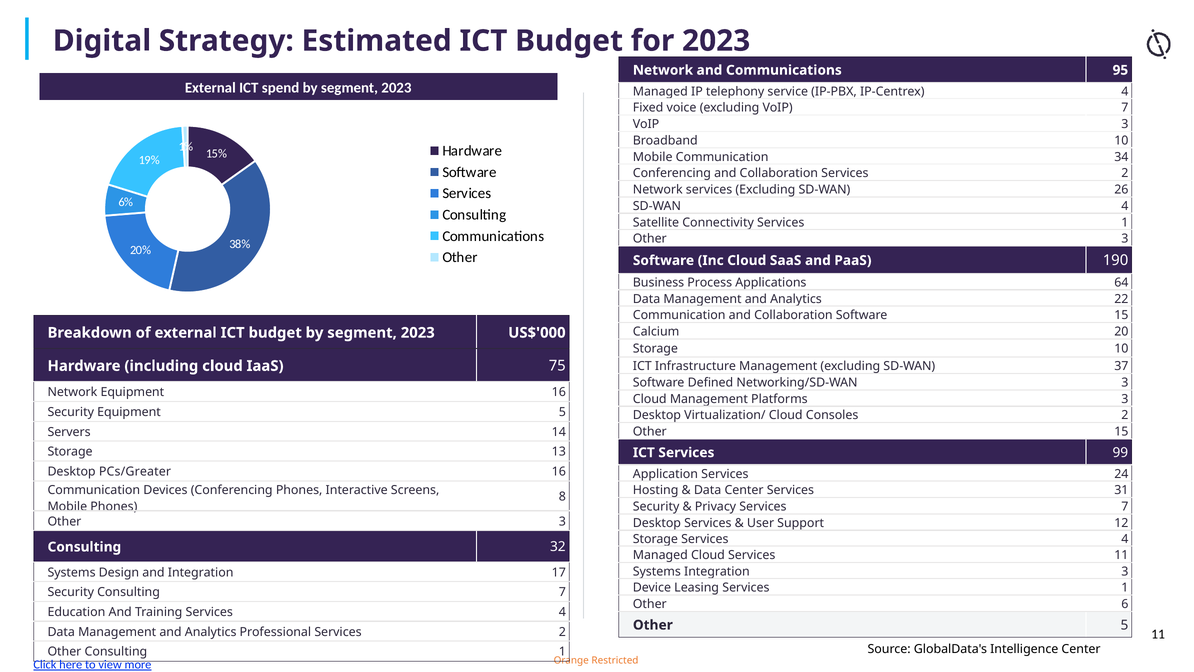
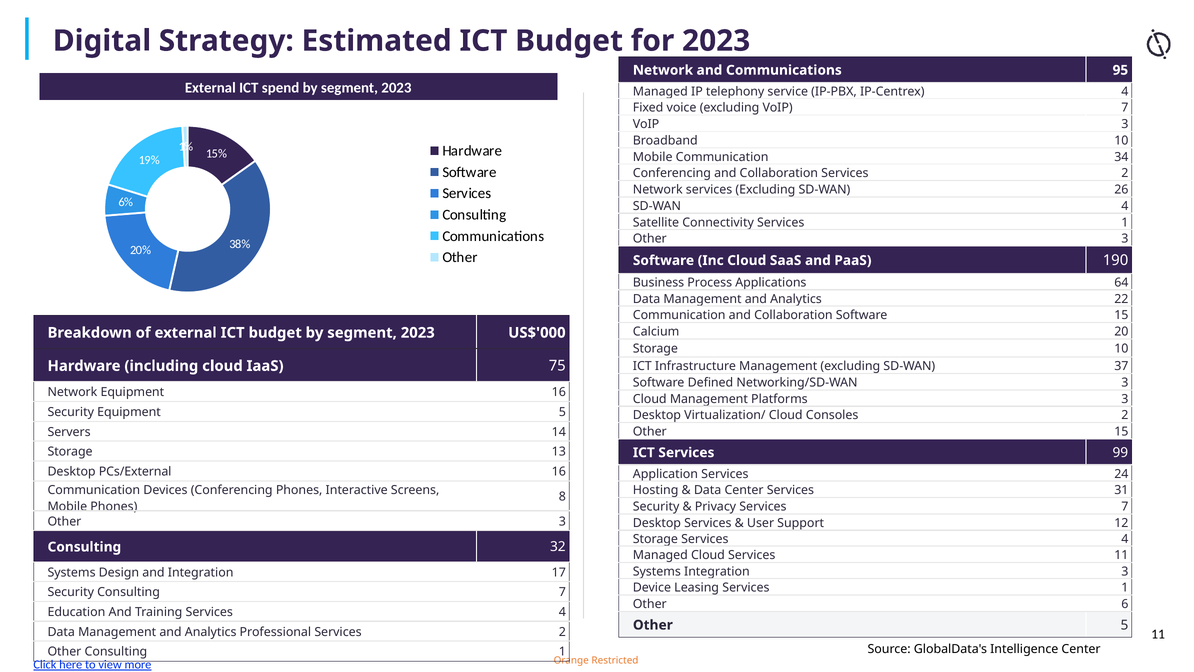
PCs/Greater: PCs/Greater -> PCs/External
